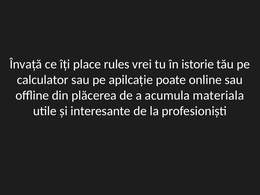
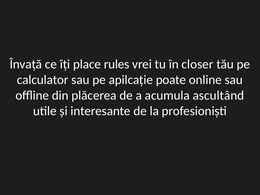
istorie: istorie -> closer
materiala: materiala -> ascultând
